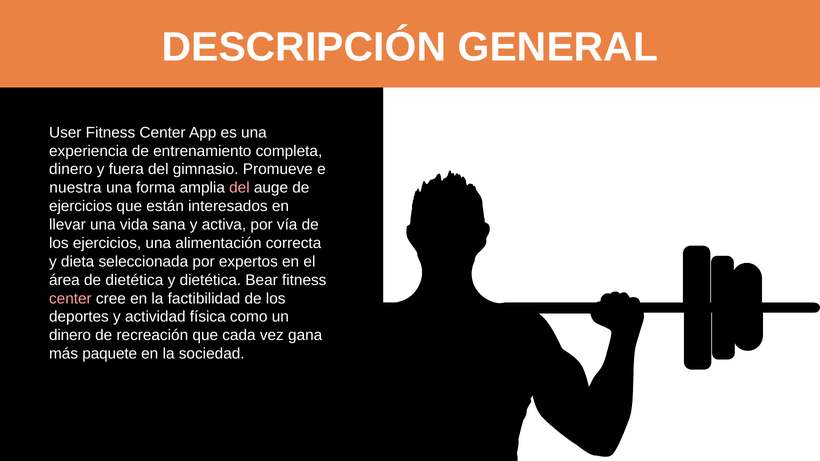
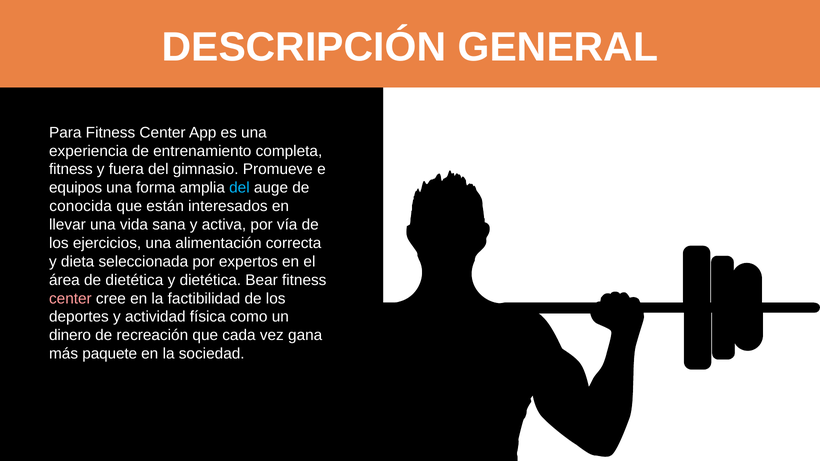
User: User -> Para
dinero at (71, 169): dinero -> fitness
nuestra: nuestra -> equipos
del at (239, 188) colour: pink -> light blue
ejercicios at (81, 206): ejercicios -> conocida
